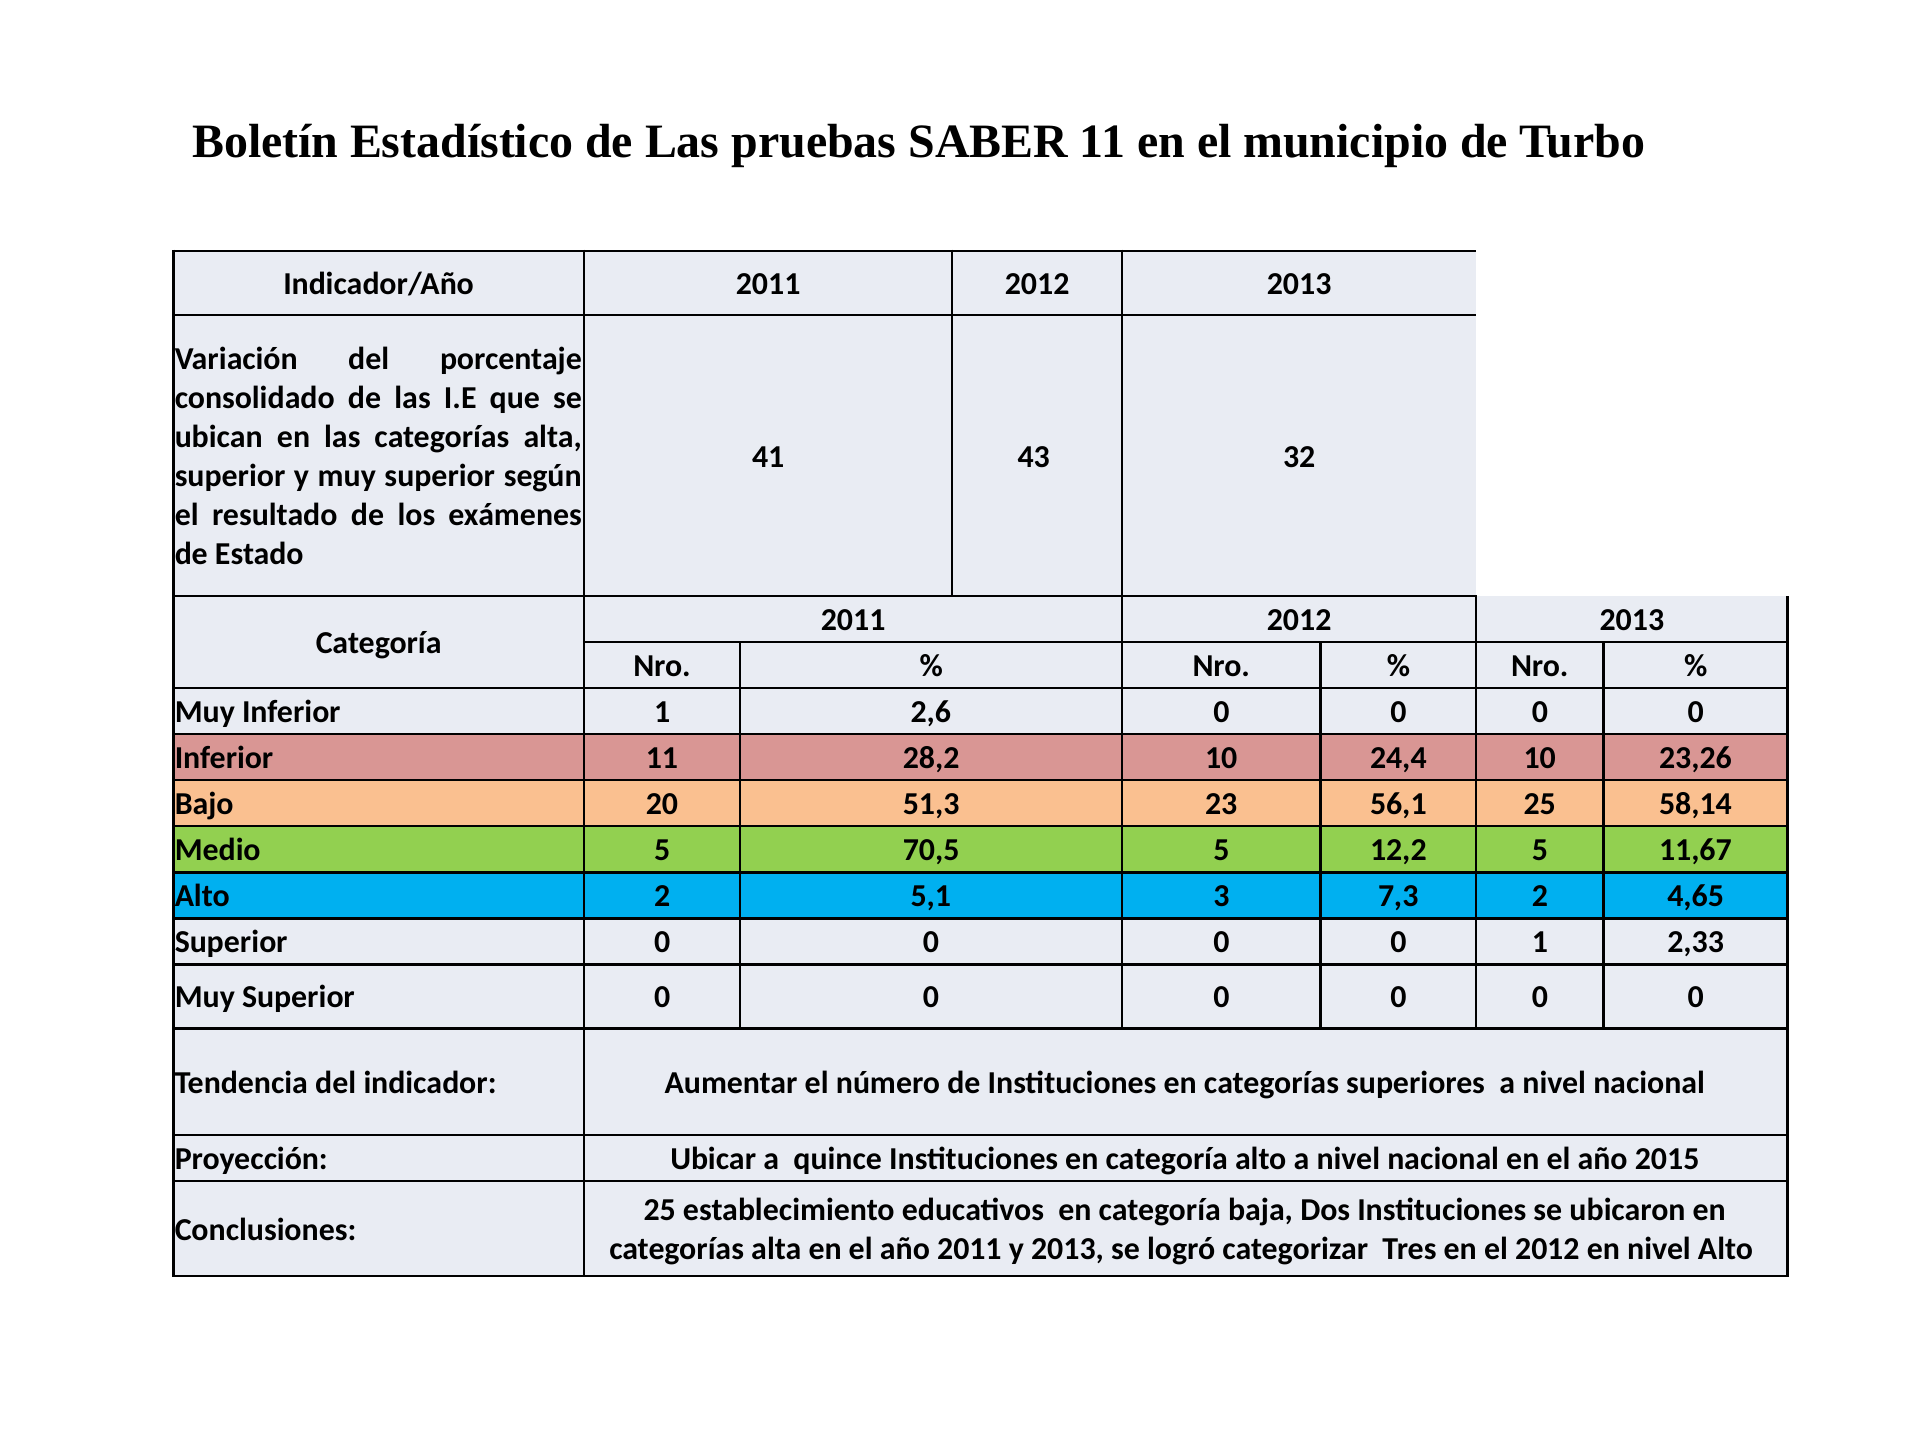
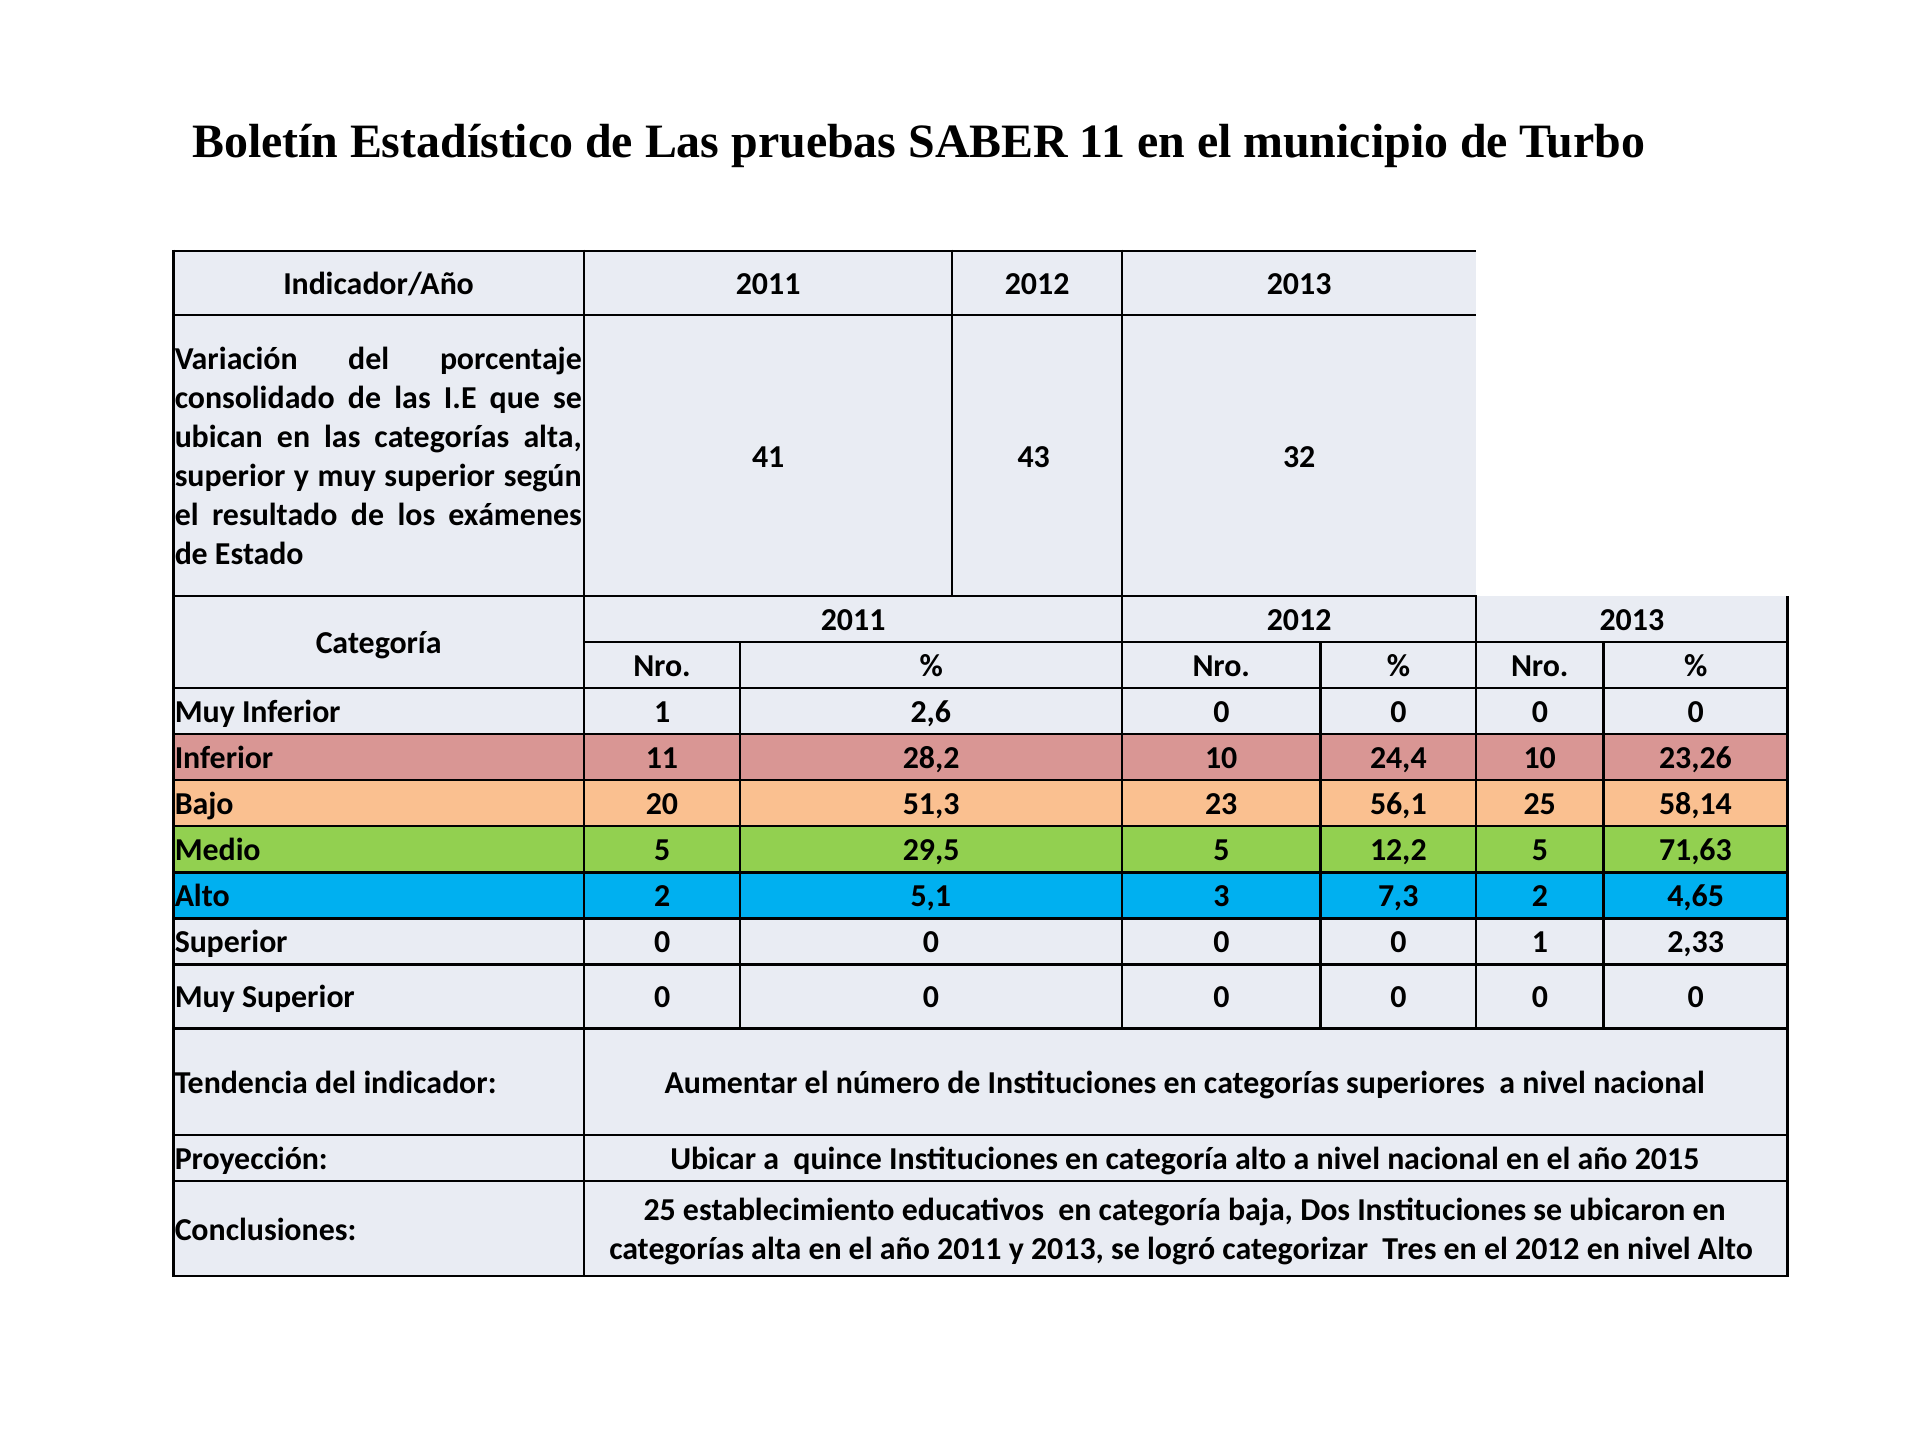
70,5: 70,5 -> 29,5
11,67: 11,67 -> 71,63
